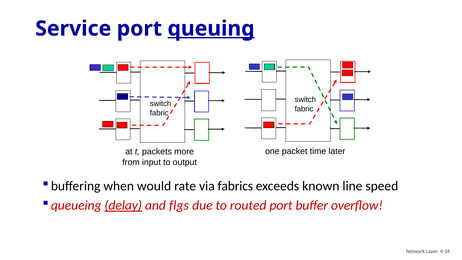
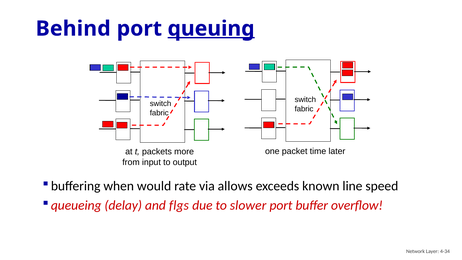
Service: Service -> Behind
fabrics: fabrics -> allows
delay underline: present -> none
routed: routed -> slower
